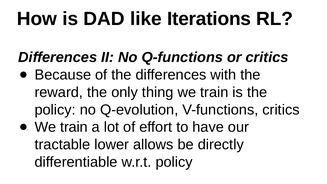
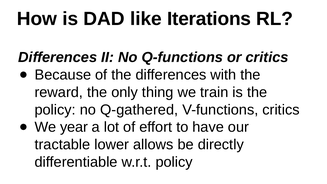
Q-evolution: Q-evolution -> Q-gathered
train at (74, 127): train -> year
